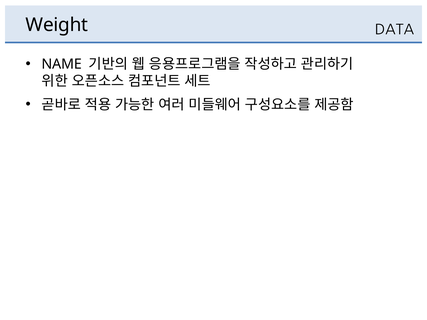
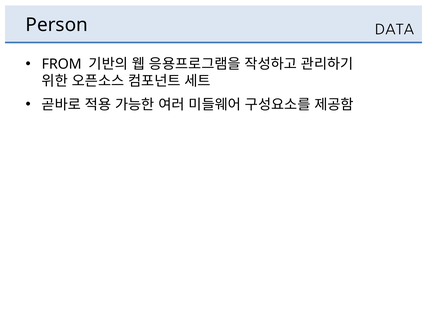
Weight: Weight -> Person
NAME: NAME -> FROM
